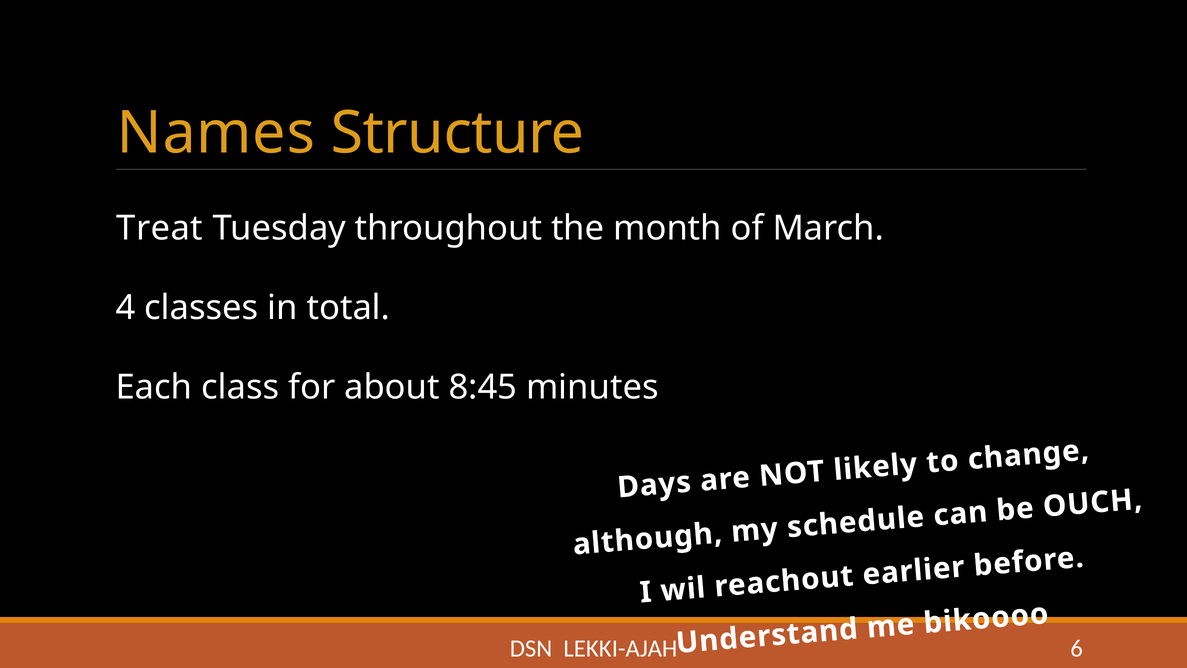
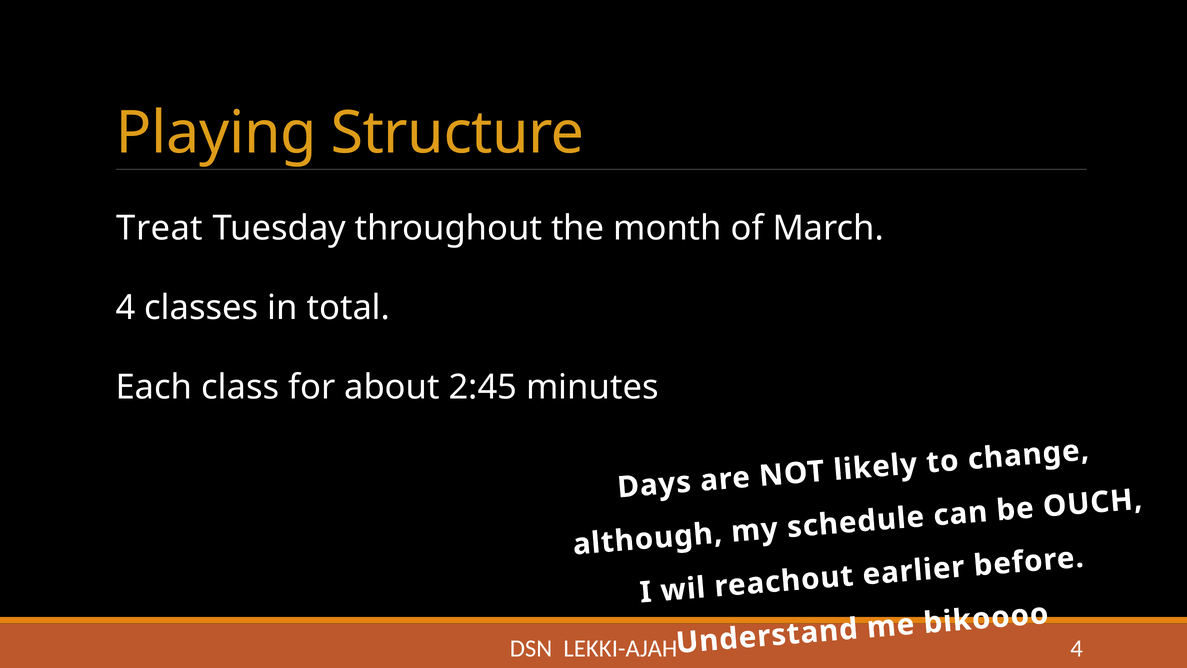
Names: Names -> Playing
8:45: 8:45 -> 2:45
LEKKI-AJAH 6: 6 -> 4
